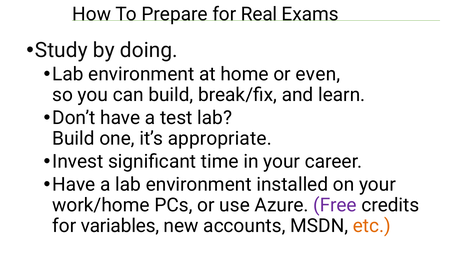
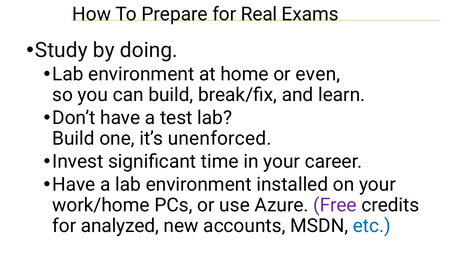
appropriate: appropriate -> unenforced
variables: variables -> analyzed
etc colour: orange -> blue
